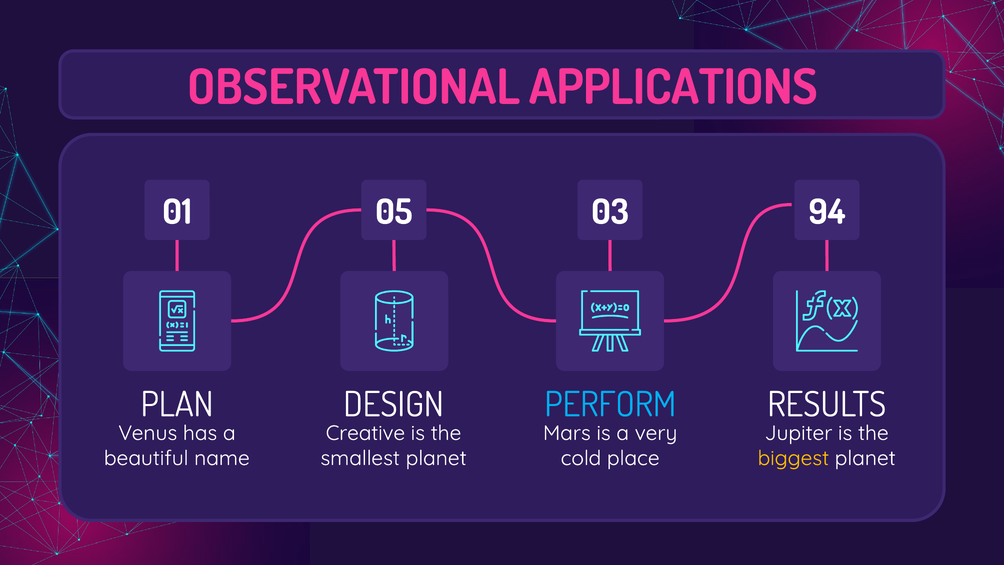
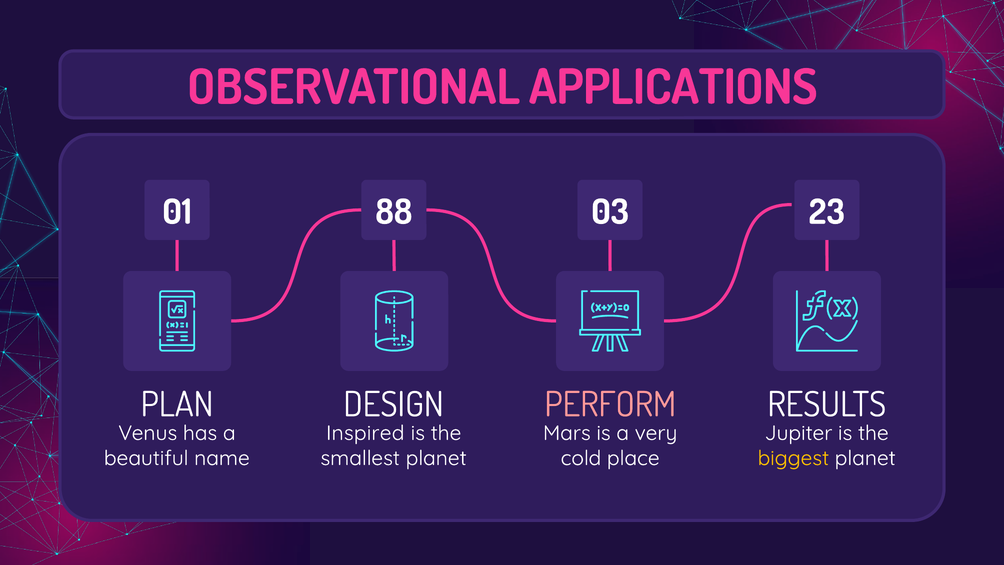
05: 05 -> 88
94: 94 -> 23
PERFORM colour: light blue -> pink
Creative: Creative -> Inspired
